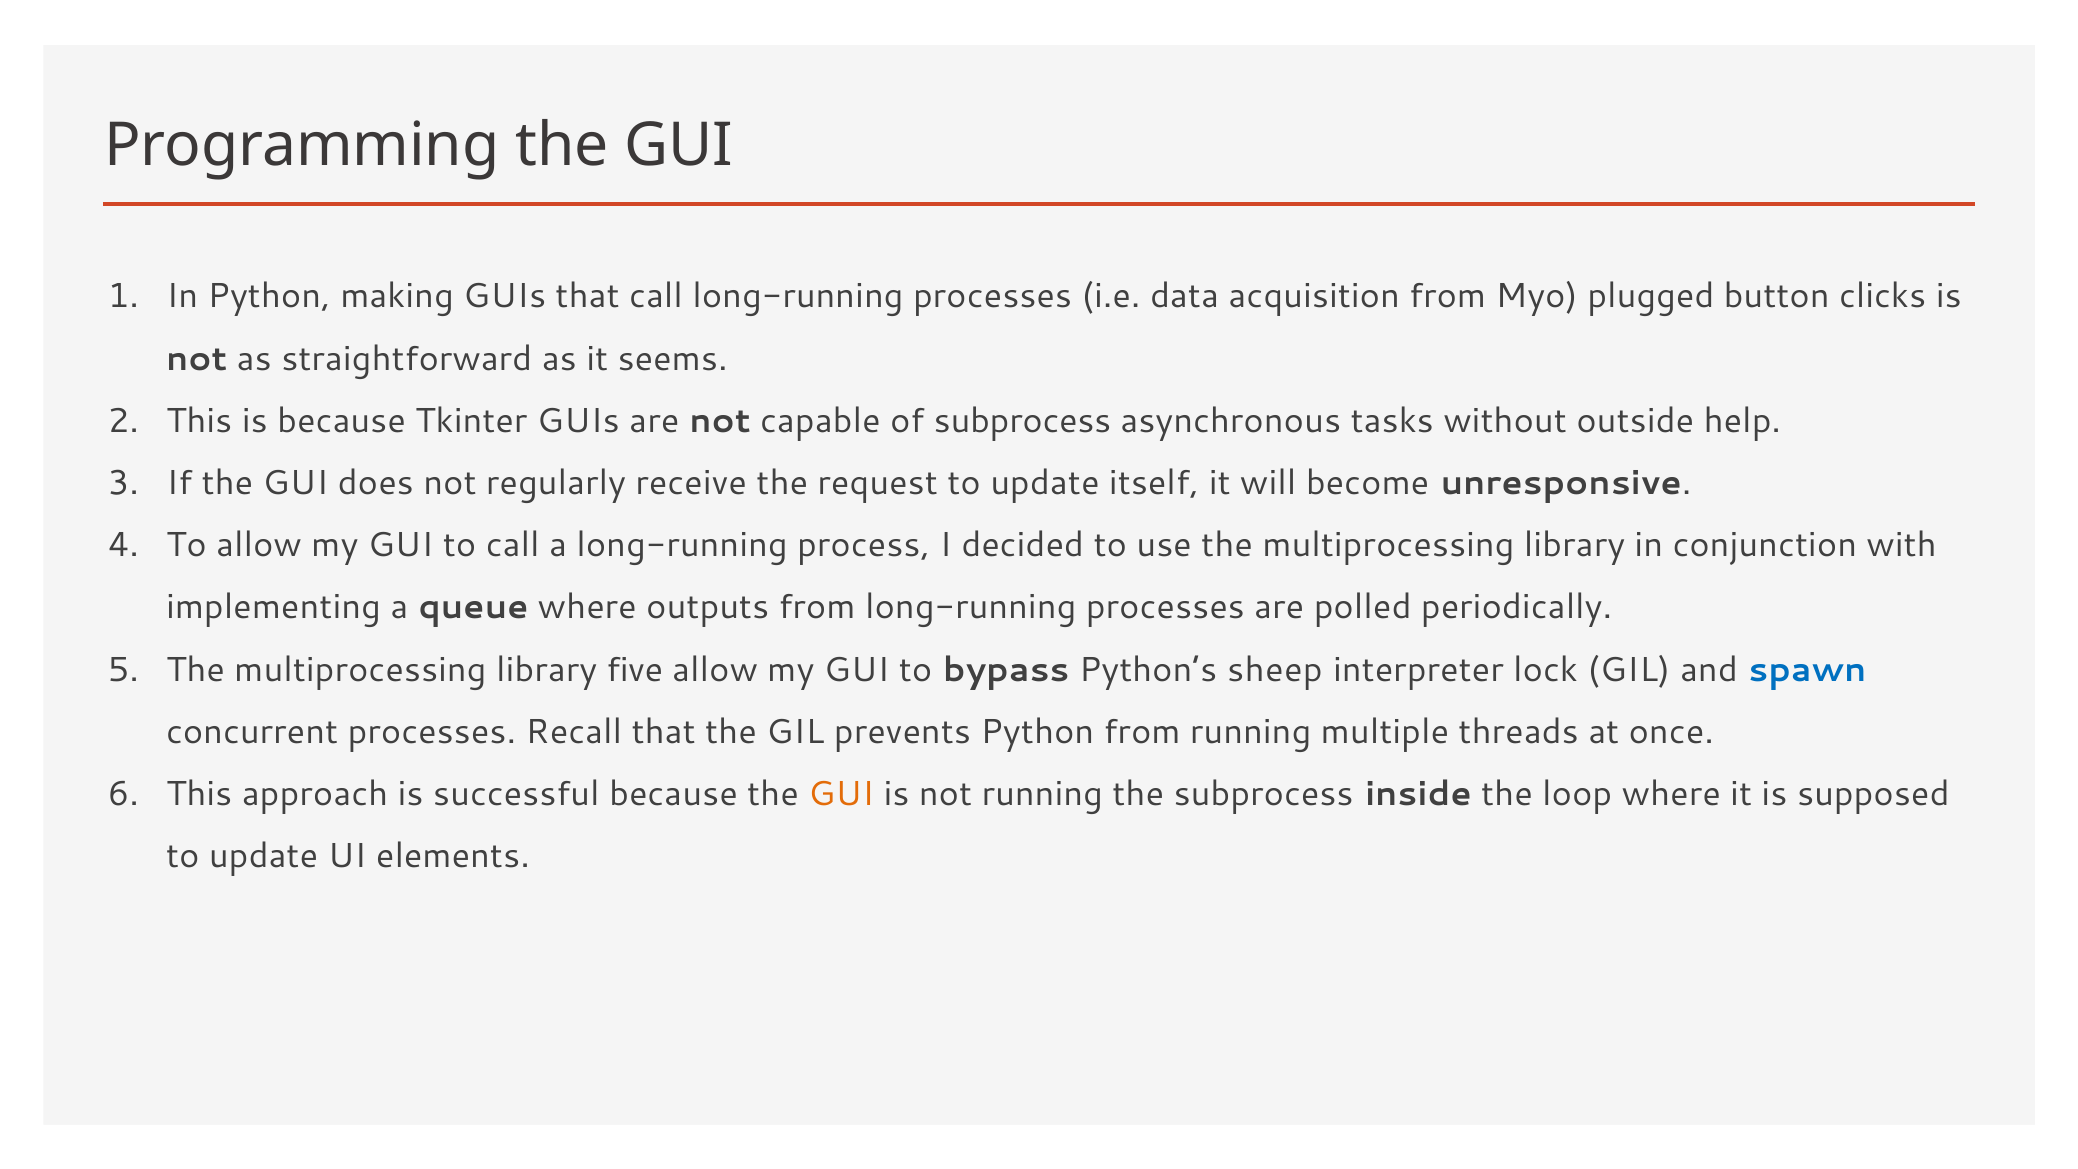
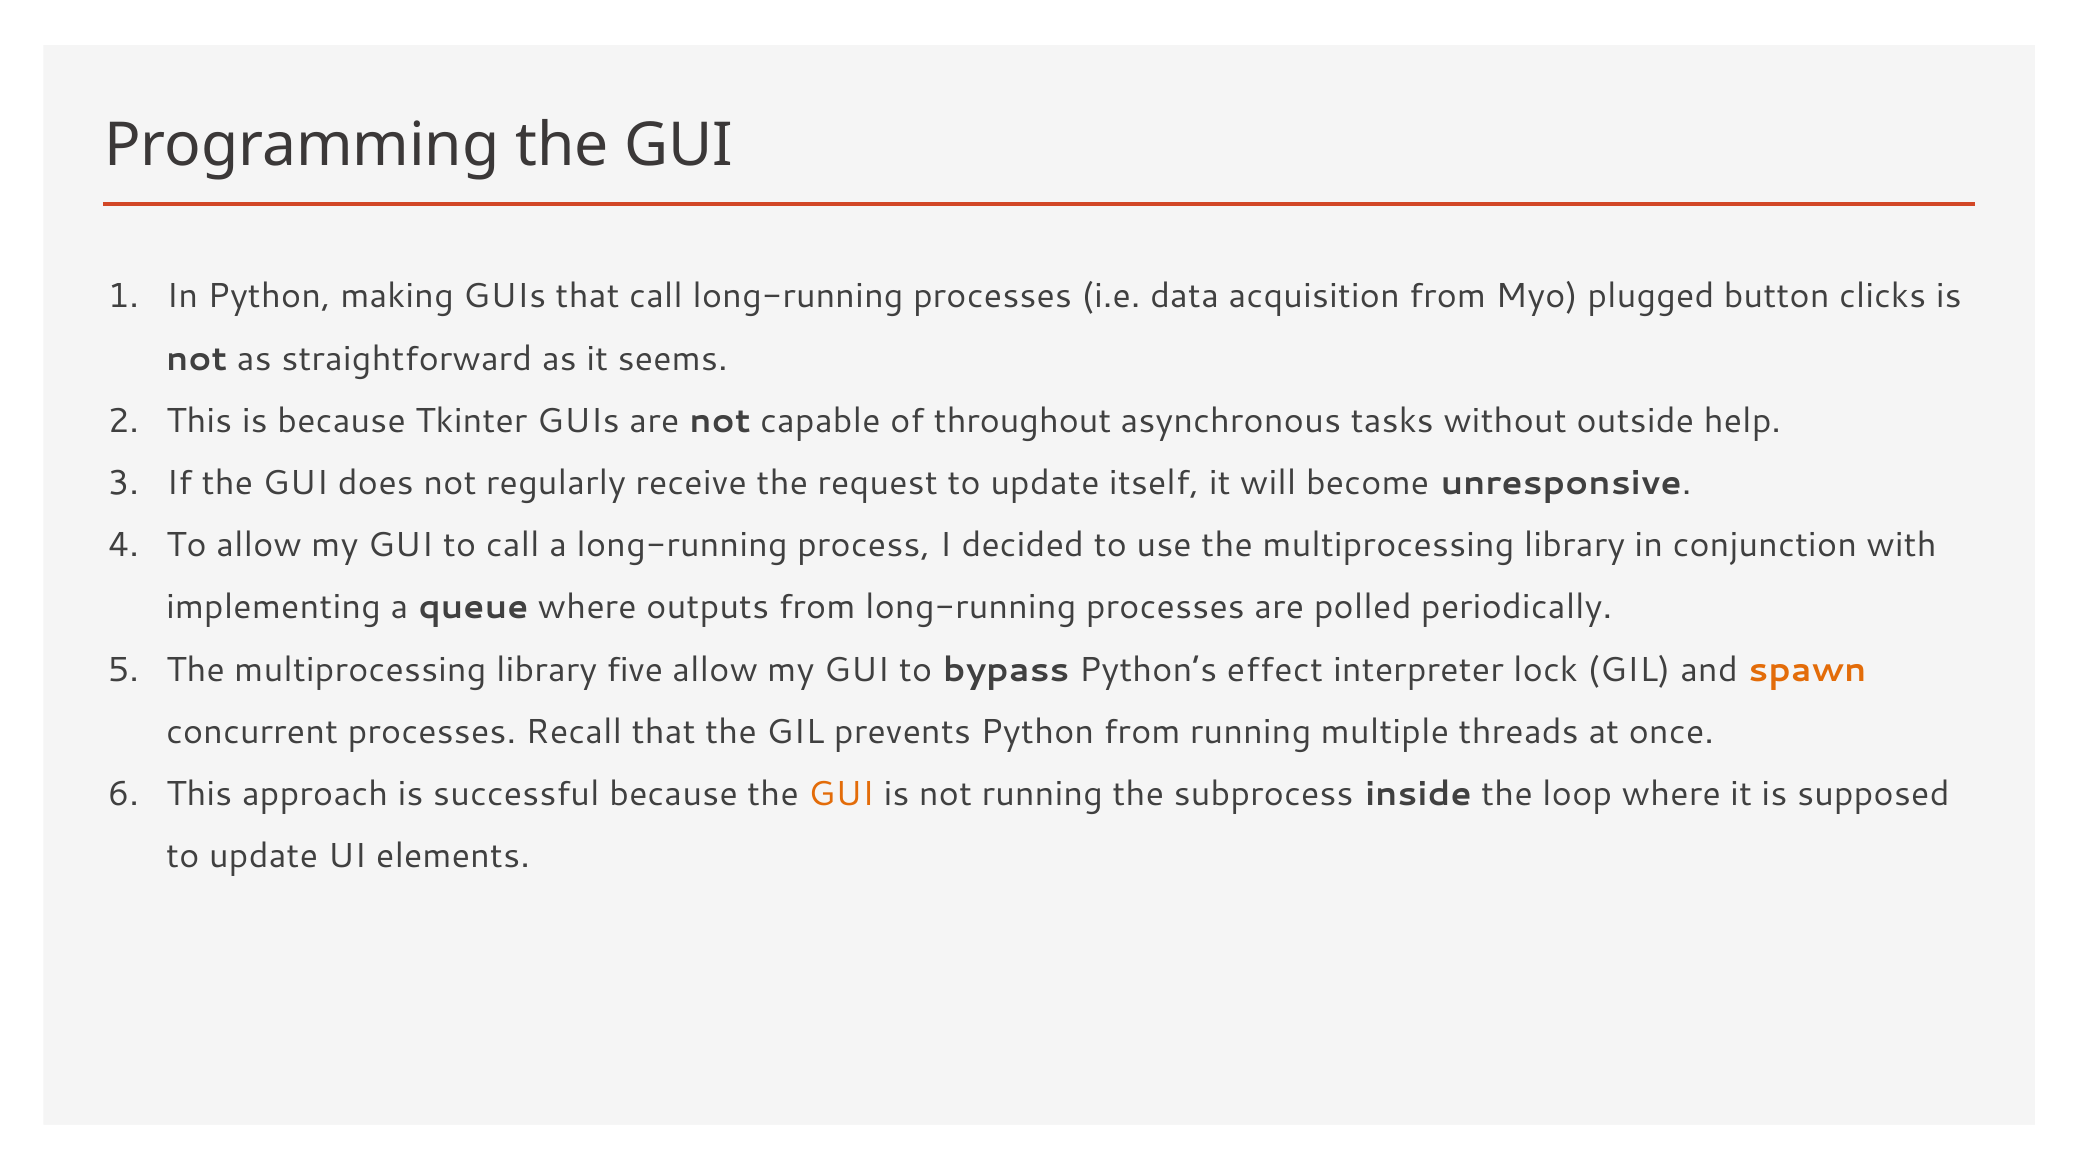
of subprocess: subprocess -> throughout
sheep: sheep -> effect
spawn colour: blue -> orange
